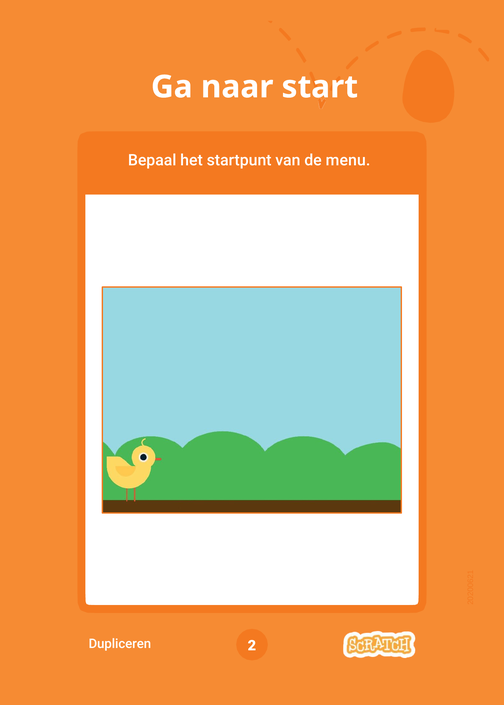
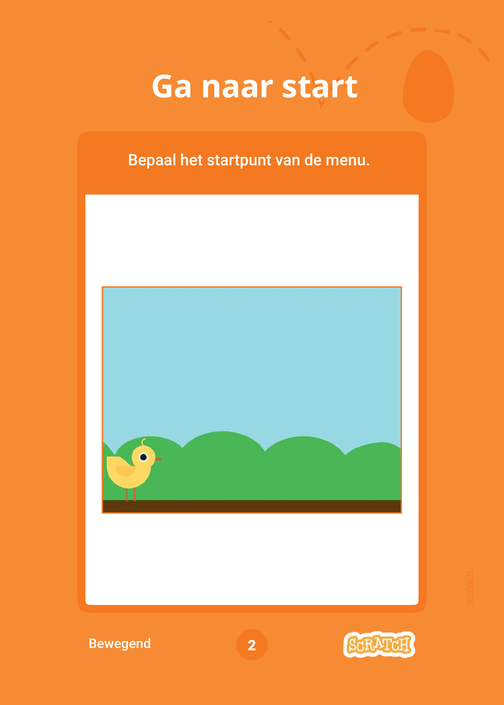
Dupliceren: Dupliceren -> Bewegend
